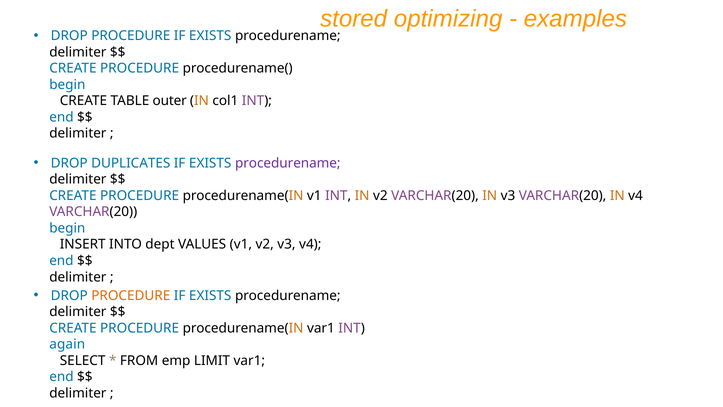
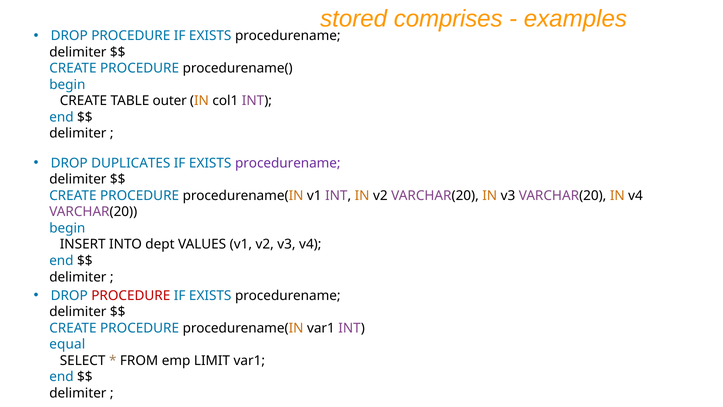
optimizing: optimizing -> comprises
PROCEDURE at (131, 295) colour: orange -> red
again: again -> equal
